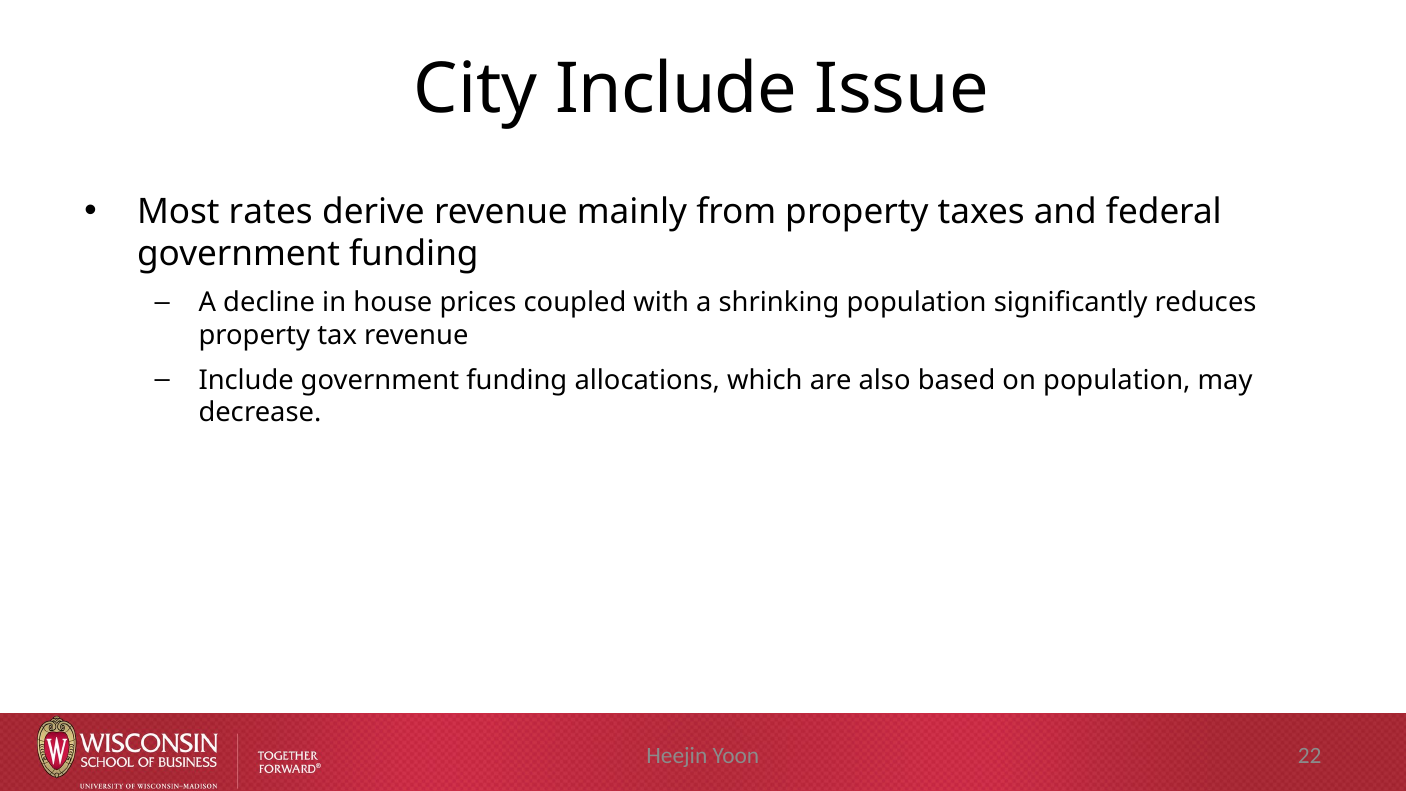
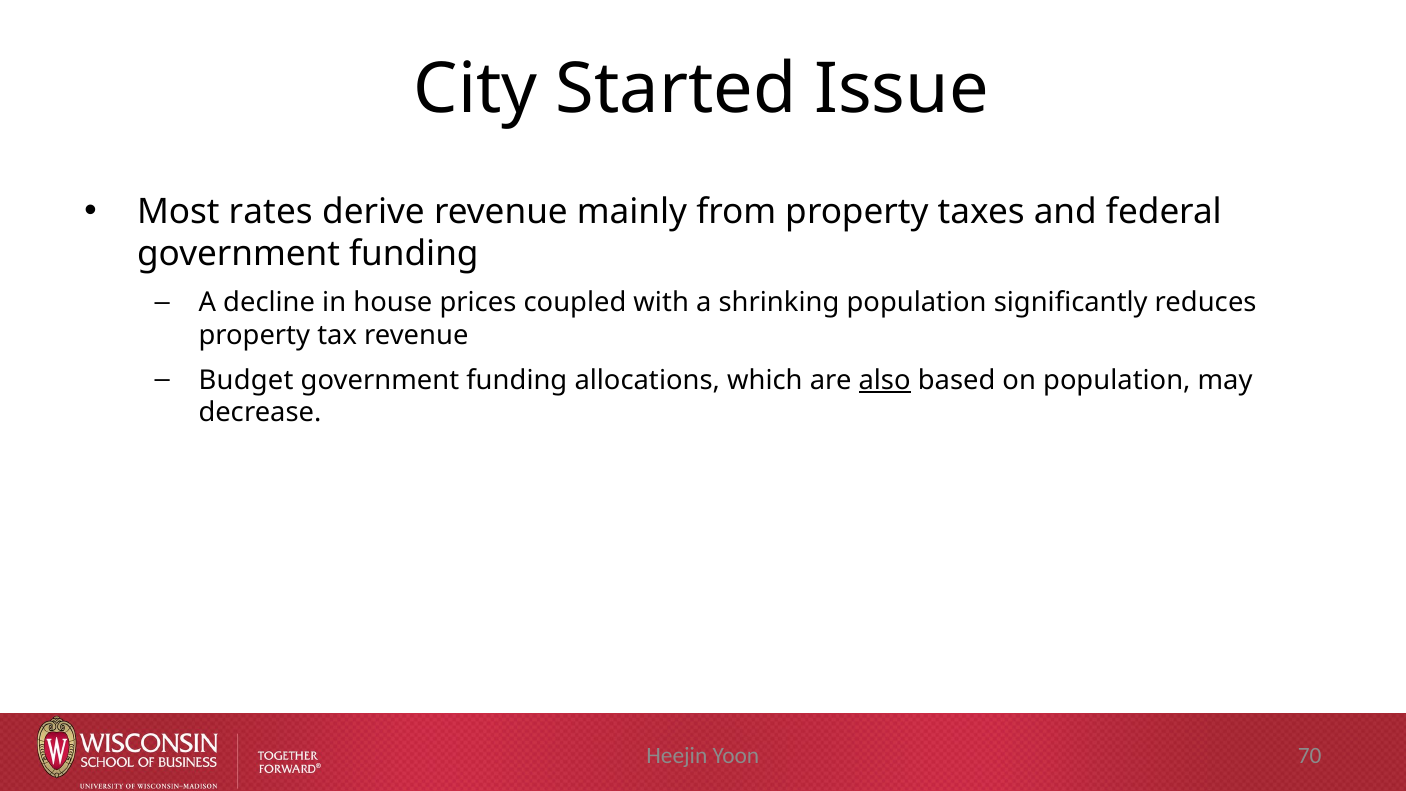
City Include: Include -> Started
Include at (246, 380): Include -> Budget
also underline: none -> present
22: 22 -> 70
